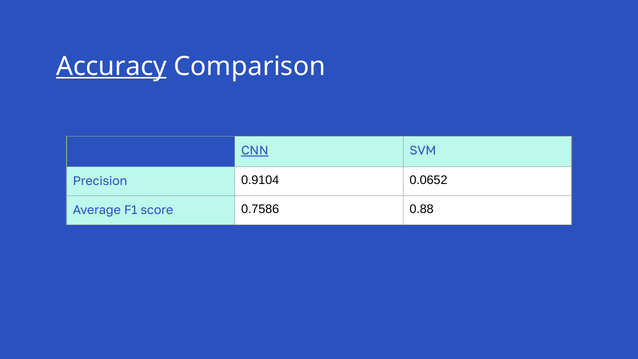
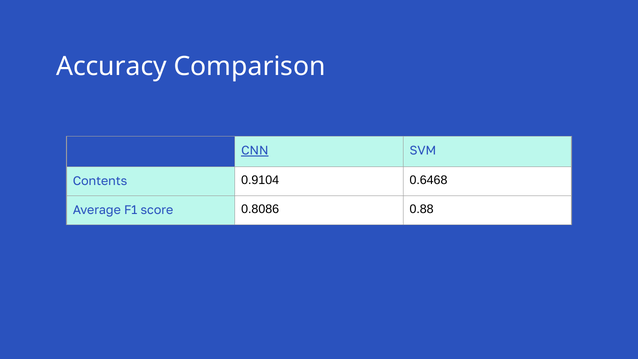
Accuracy underline: present -> none
Precision: Precision -> Contents
0.0652: 0.0652 -> 0.6468
0.7586: 0.7586 -> 0.8086
